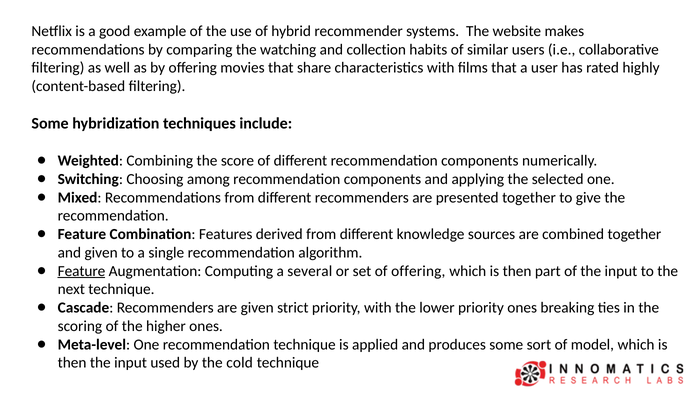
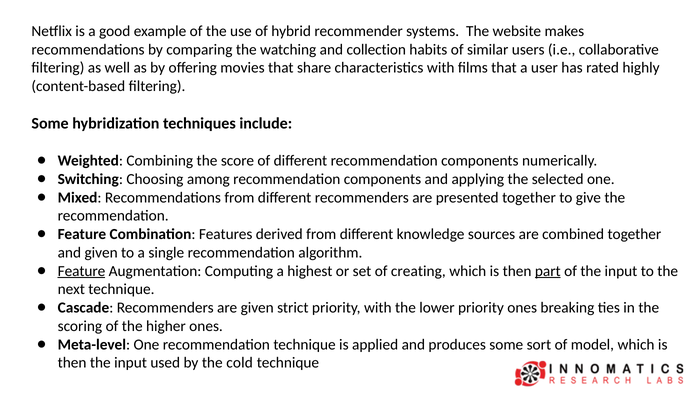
several: several -> highest
of offering: offering -> creating
part underline: none -> present
